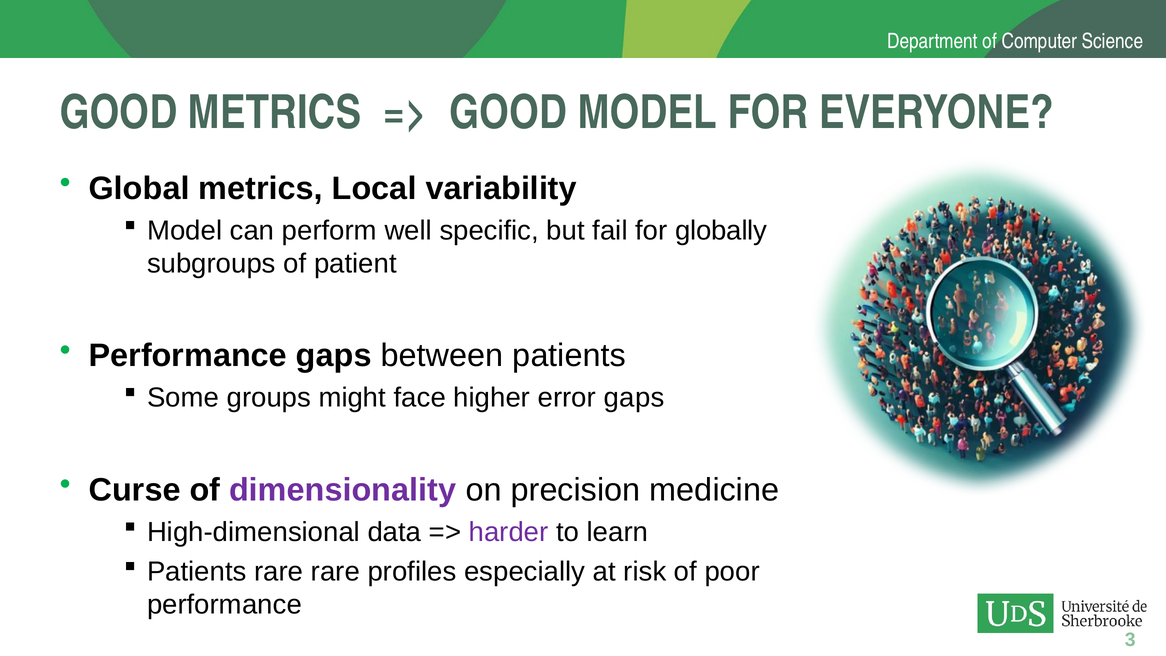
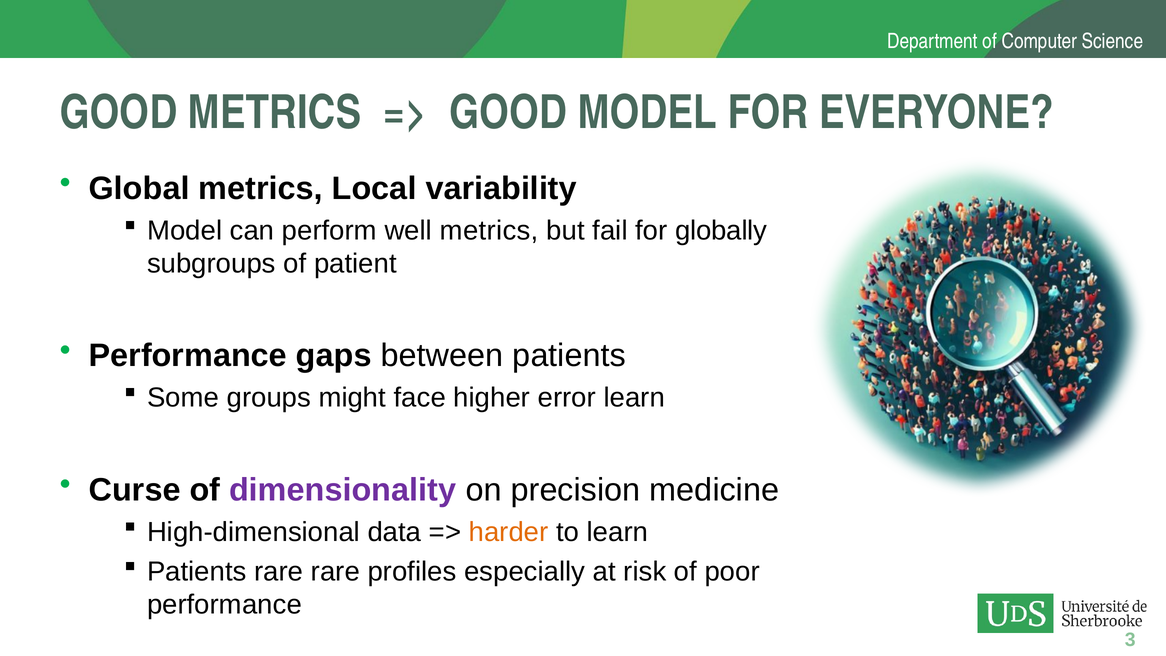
well specific: specific -> metrics
error gaps: gaps -> learn
harder colour: purple -> orange
